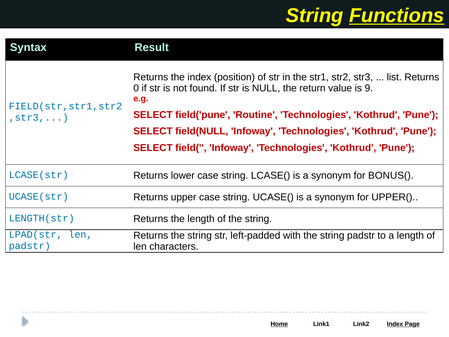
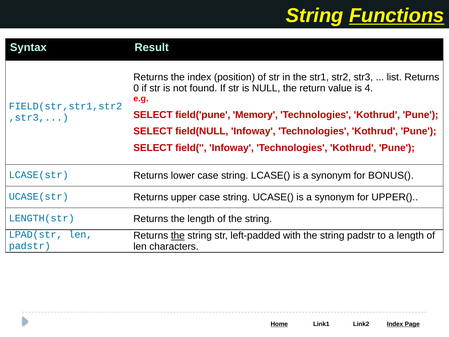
9: 9 -> 4
Routine: Routine -> Memory
the at (178, 235) underline: none -> present
